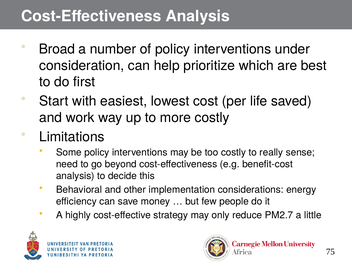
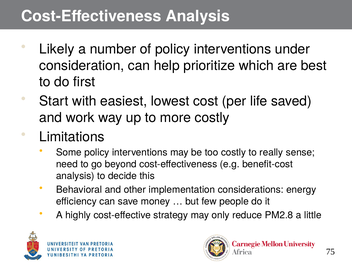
Broad: Broad -> Likely
PM2.7: PM2.7 -> PM2.8
